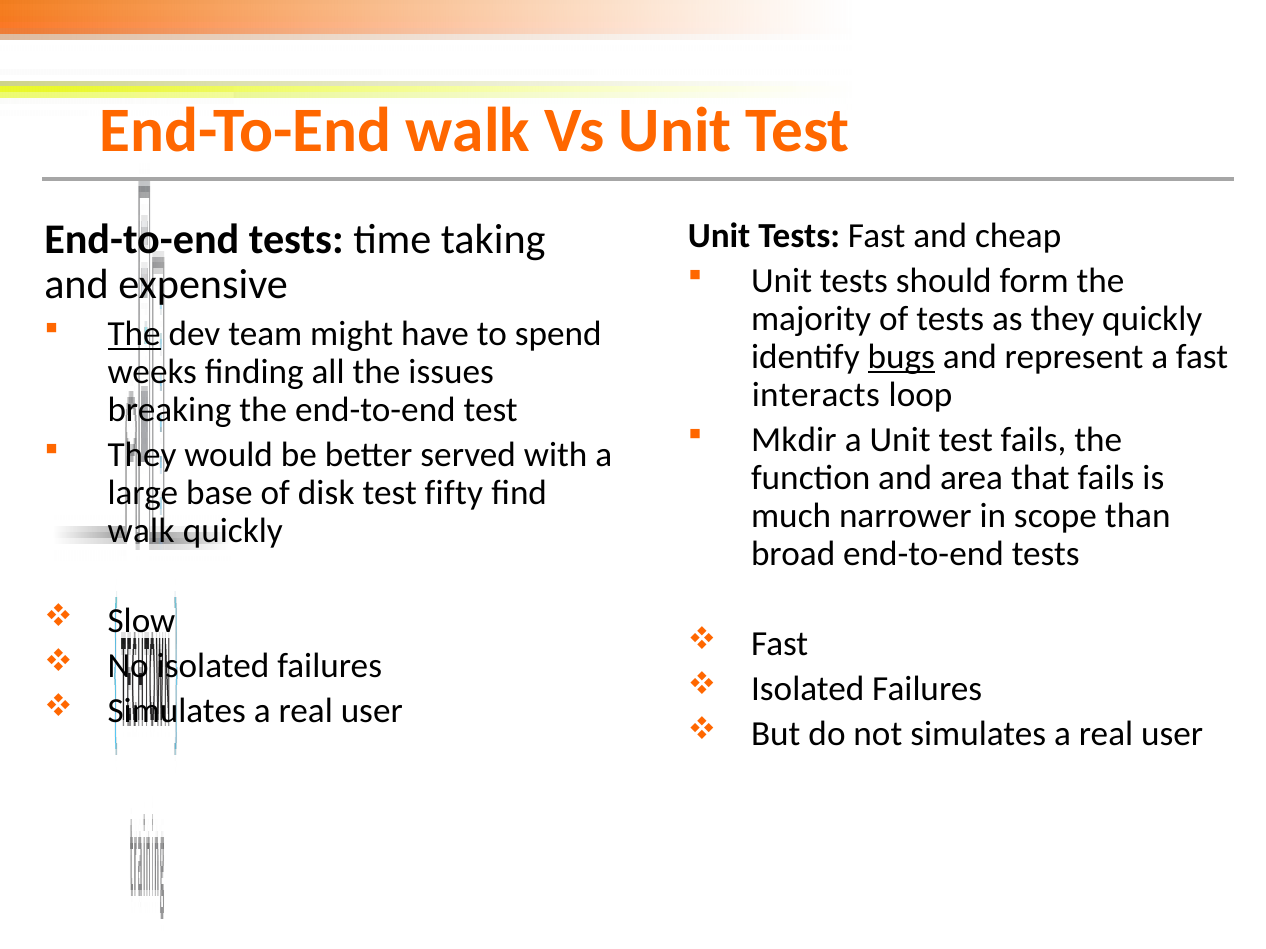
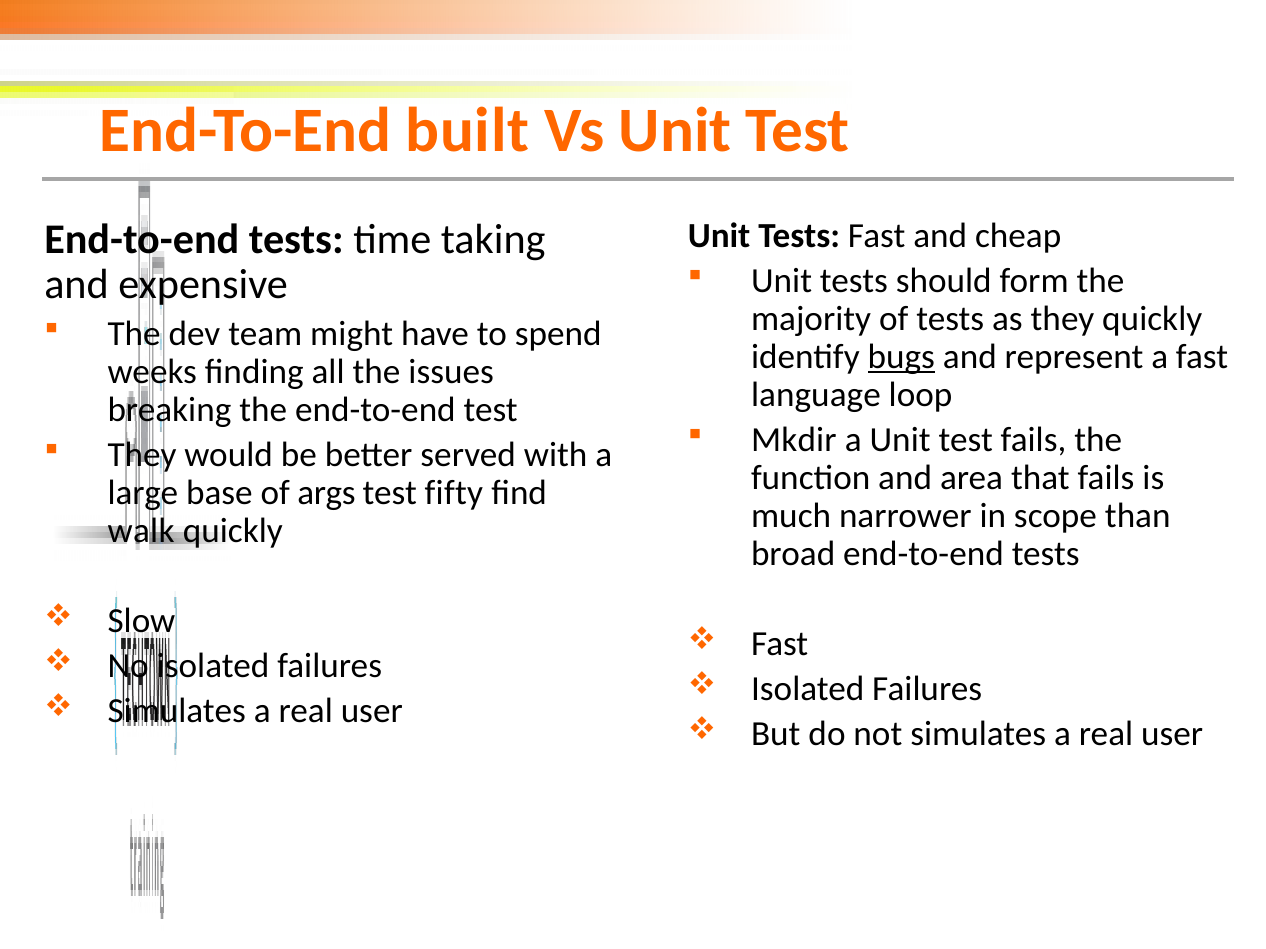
End-To-End walk: walk -> built
The at (134, 334) underline: present -> none
interacts: interacts -> language
disk: disk -> args
